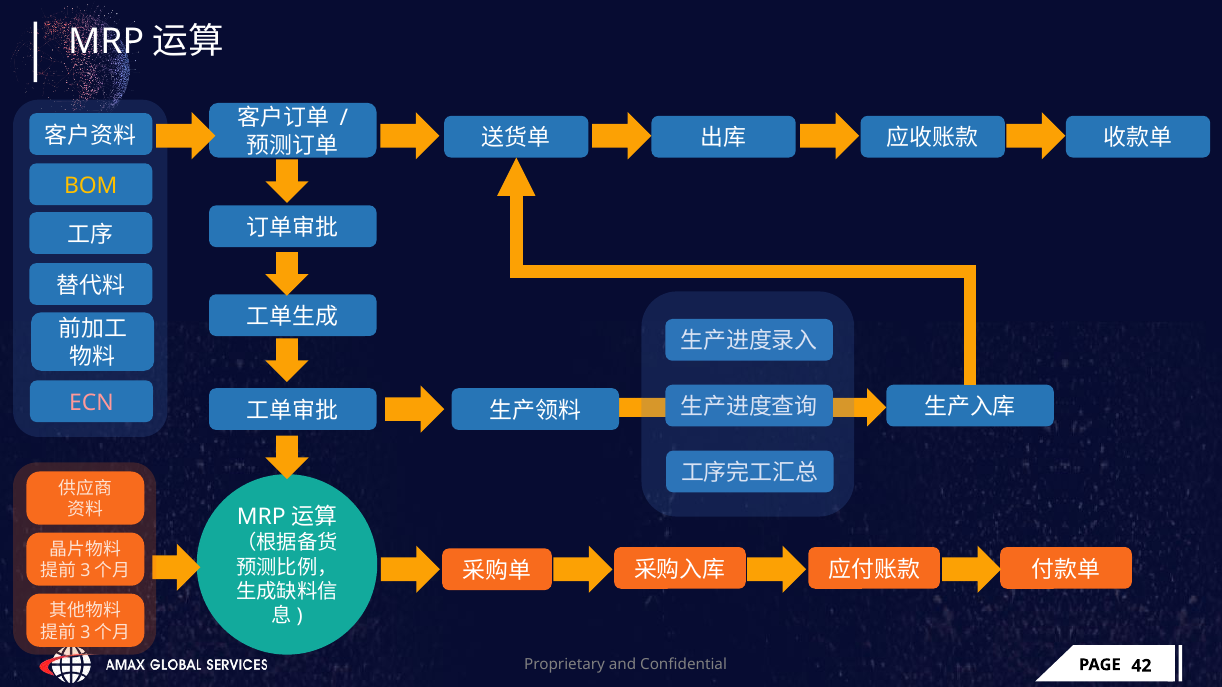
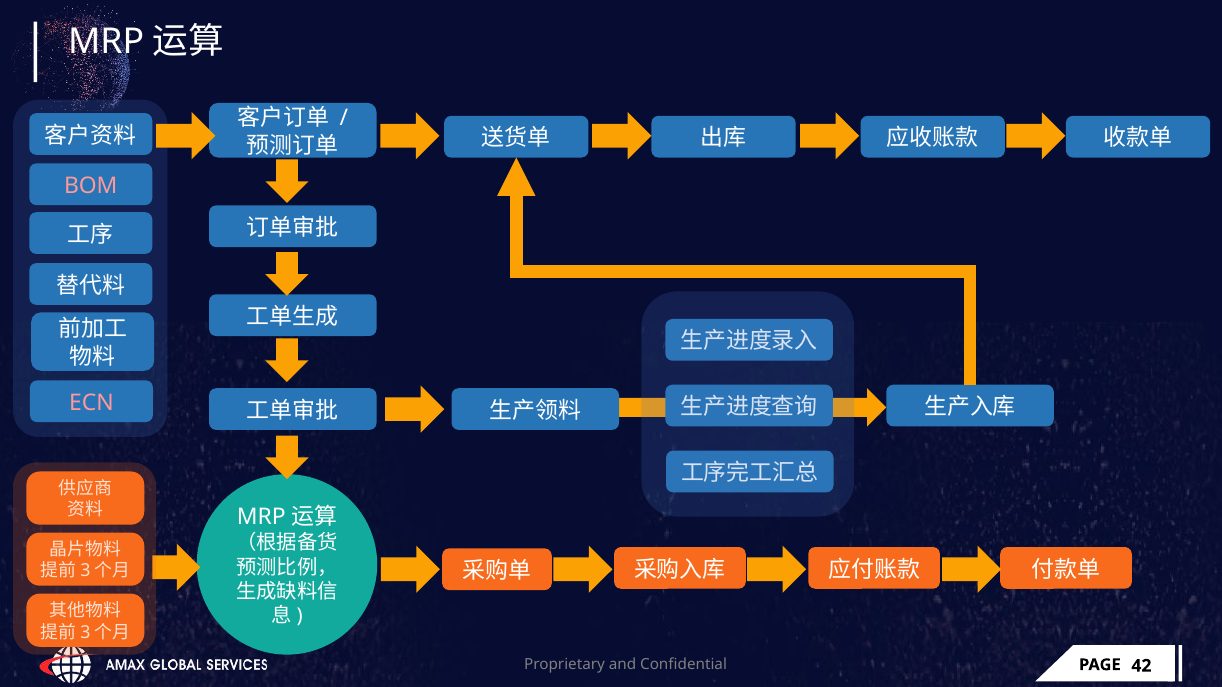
BOM colour: yellow -> pink
